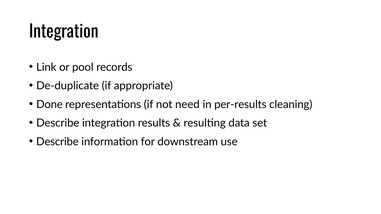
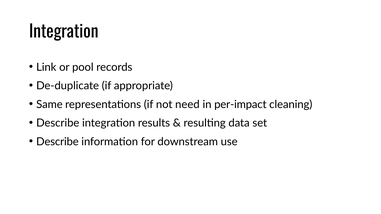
Done: Done -> Same
per-results: per-results -> per-impact
